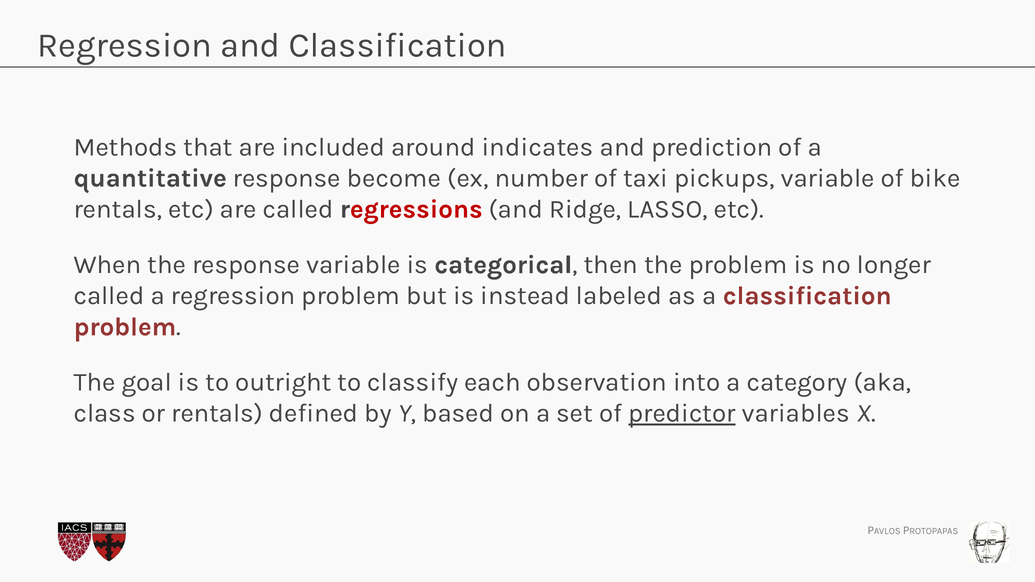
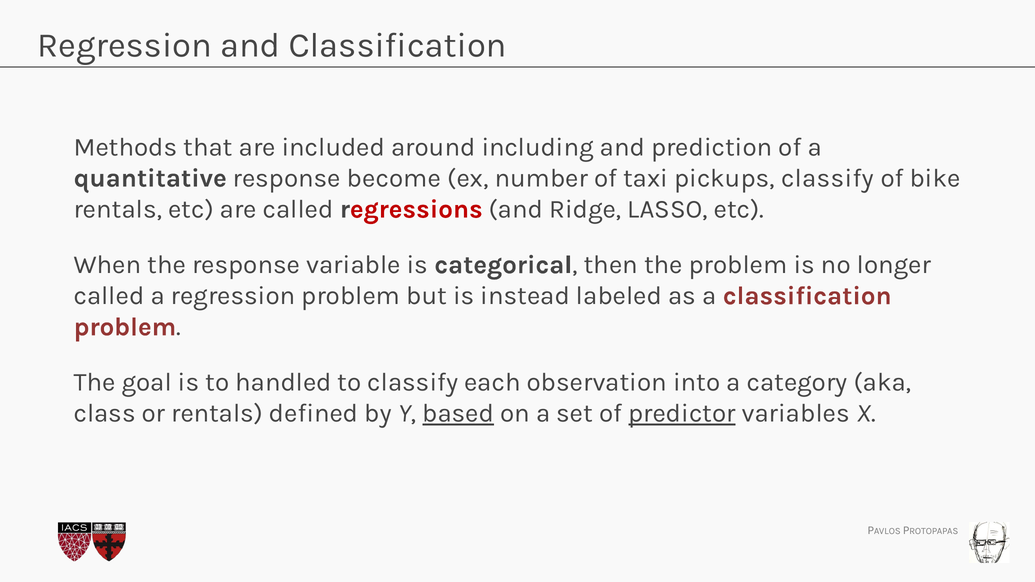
indicates: indicates -> including
pickups variable: variable -> classify
outright: outright -> handled
based underline: none -> present
